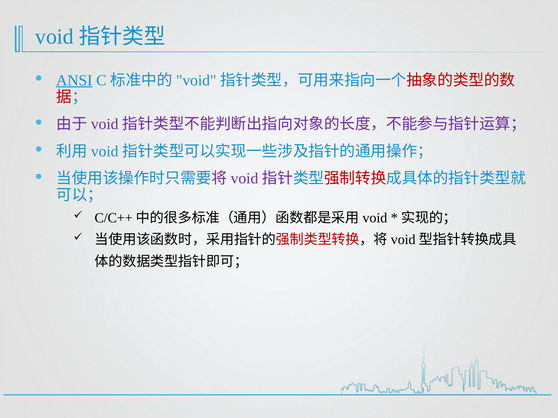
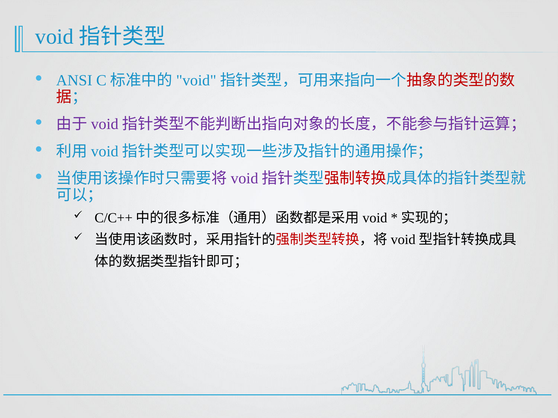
ANSI underline: present -> none
